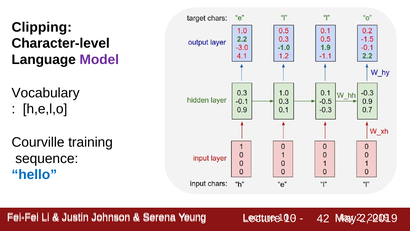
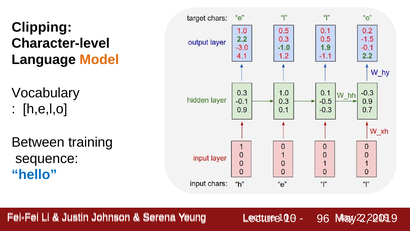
Model colour: purple -> orange
Courville: Courville -> Between
42: 42 -> 96
